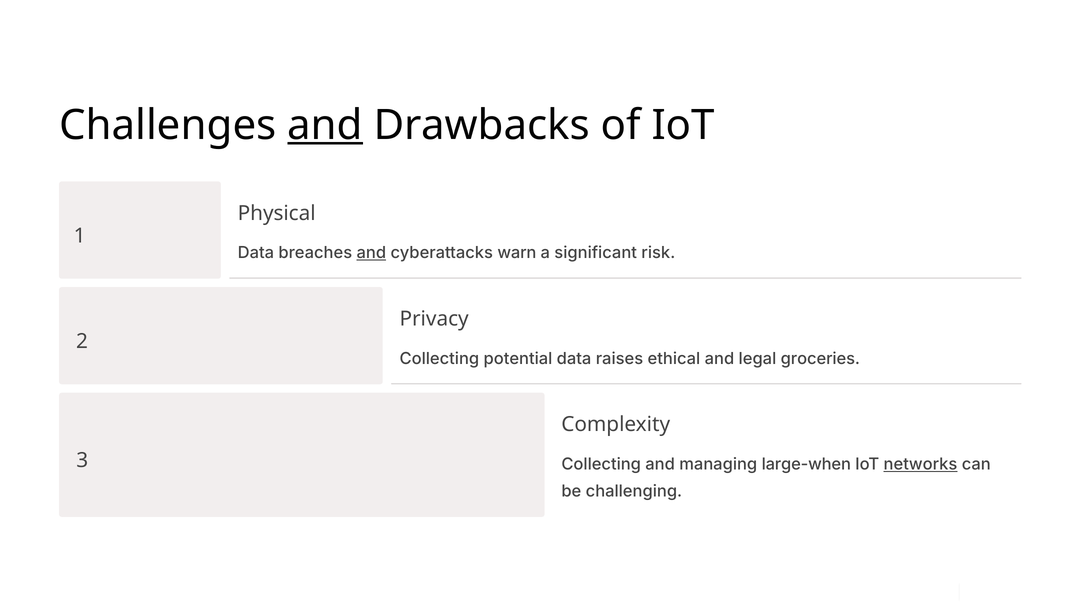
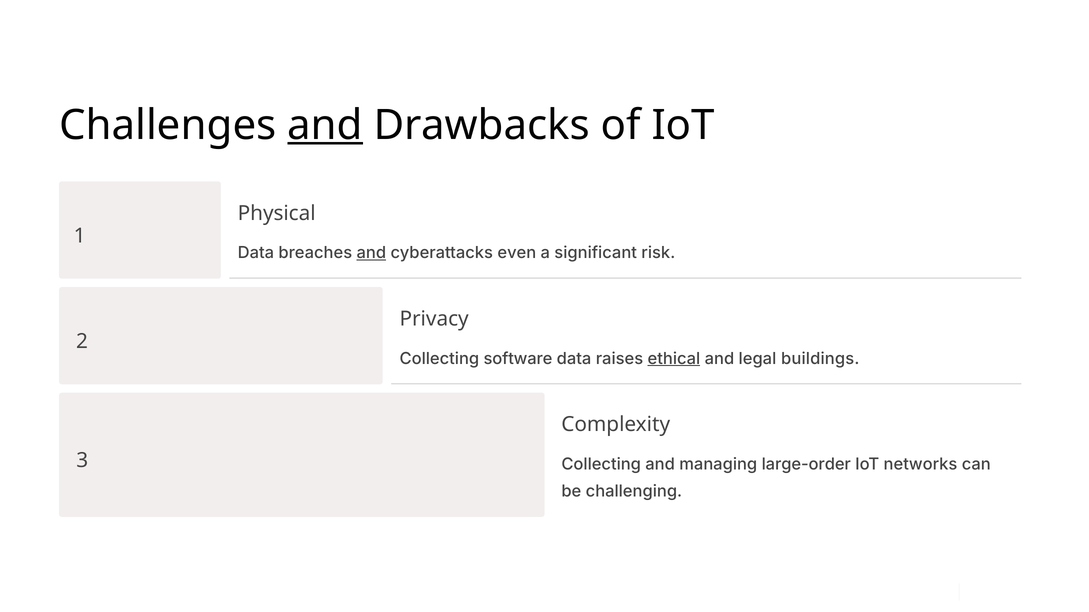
warn: warn -> even
potential: potential -> software
ethical underline: none -> present
groceries: groceries -> buildings
large-when: large-when -> large-order
networks underline: present -> none
